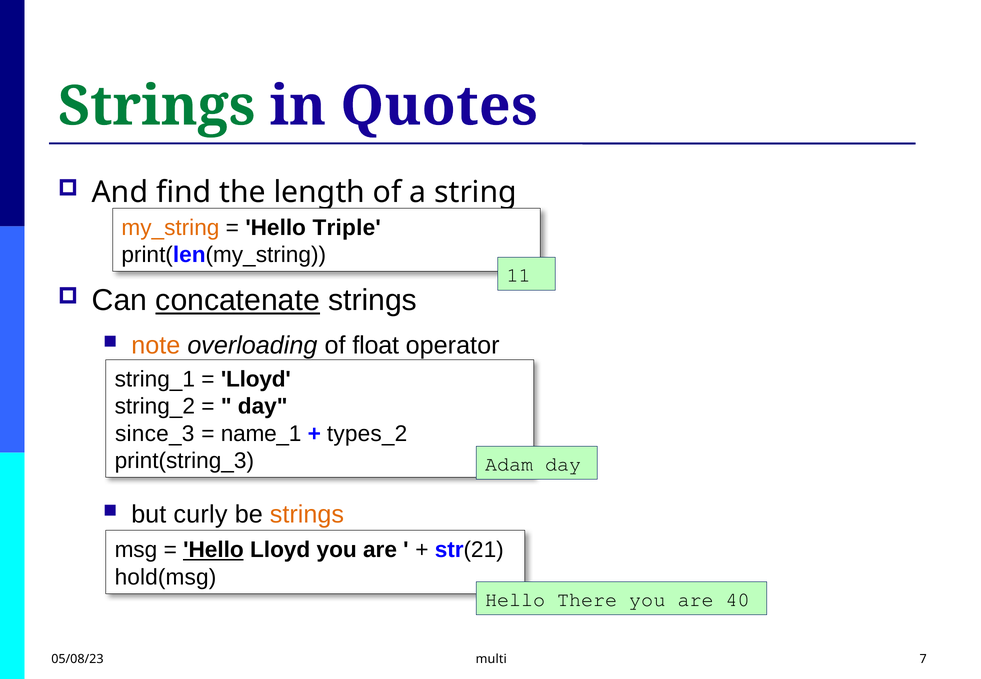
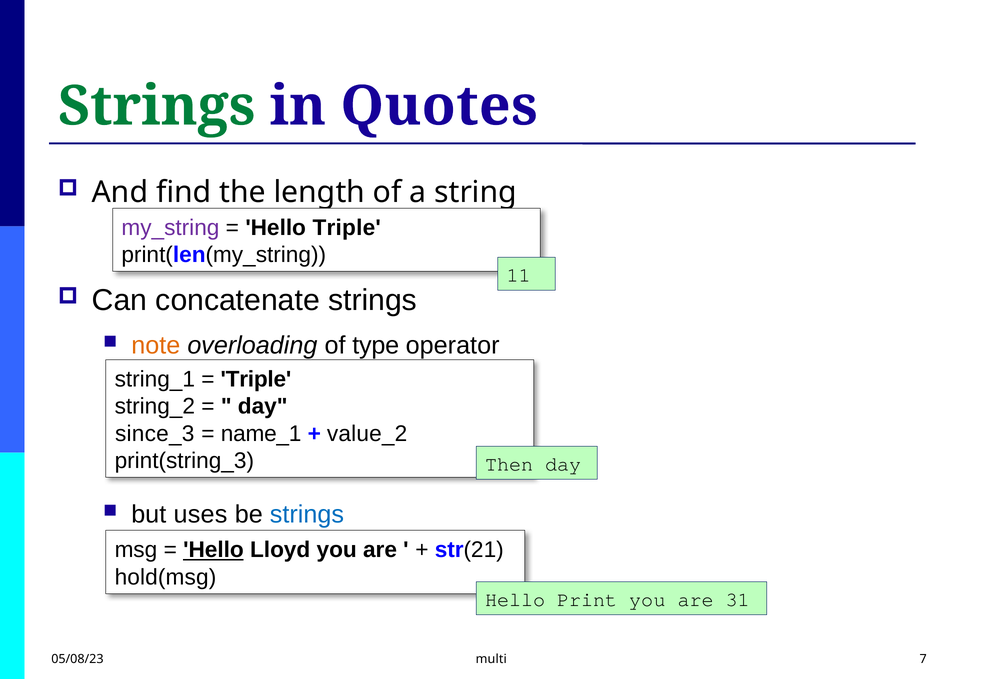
my_string colour: orange -> purple
concatenate underline: present -> none
float: float -> type
Lloyd at (256, 379): Lloyd -> Triple
types_2: types_2 -> value_2
Adam: Adam -> Then
curly: curly -> uses
strings at (307, 515) colour: orange -> blue
There: There -> Print
40: 40 -> 31
